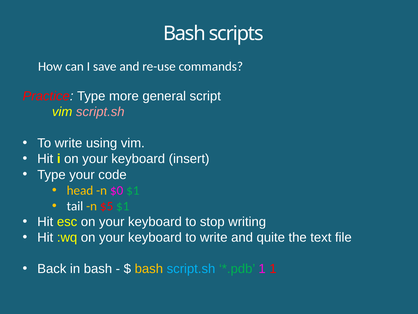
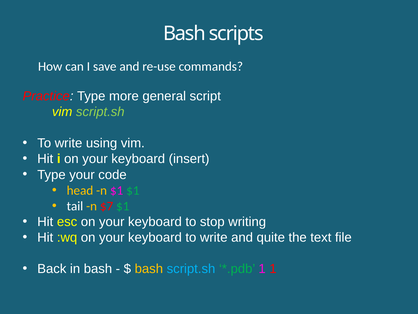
script.sh at (100, 112) colour: pink -> light green
n $0: $0 -> $1
$5: $5 -> $7
